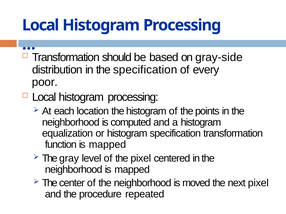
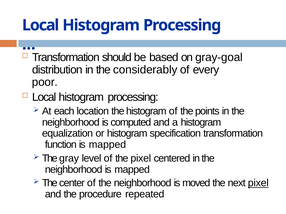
gray-side: gray-side -> gray-goal
the specification: specification -> considerably
pixel at (258, 183) underline: none -> present
